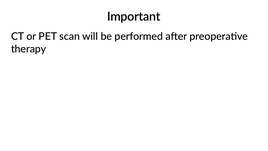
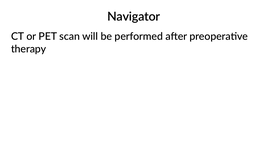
Important: Important -> Navigator
